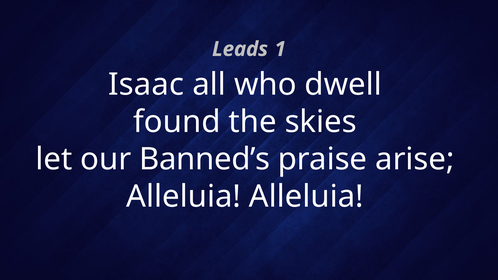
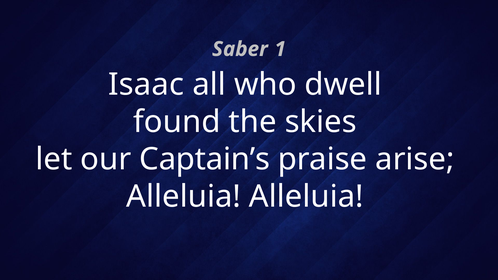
Leads: Leads -> Saber
Banned’s: Banned’s -> Captain’s
